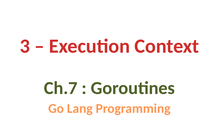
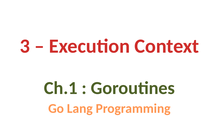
Ch.7: Ch.7 -> Ch.1
